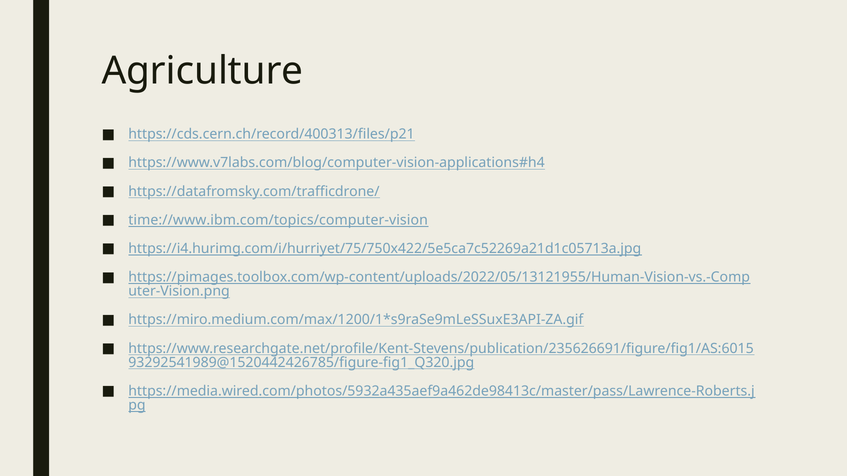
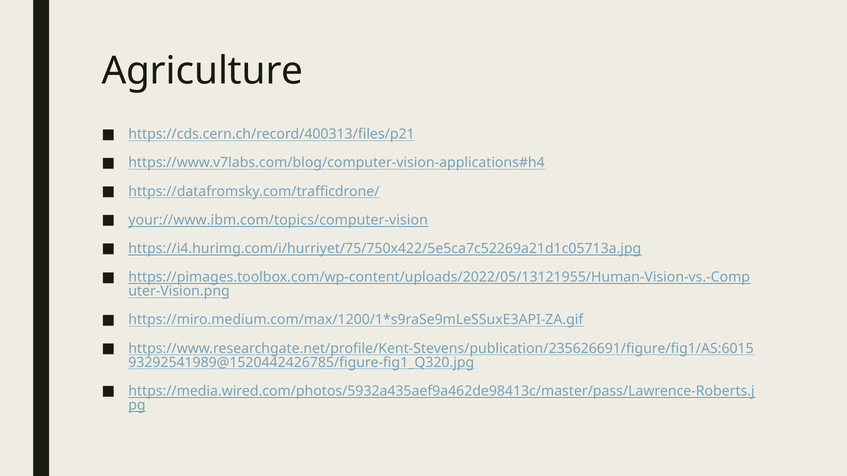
time://www.ibm.com/topics/computer-vision: time://www.ibm.com/topics/computer-vision -> your://www.ibm.com/topics/computer-vision
